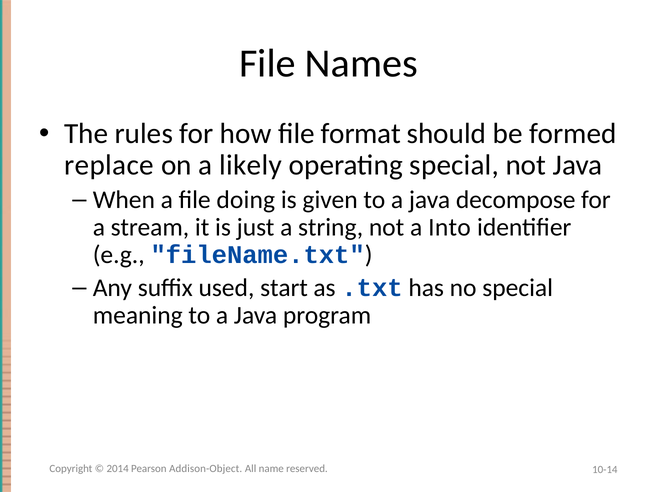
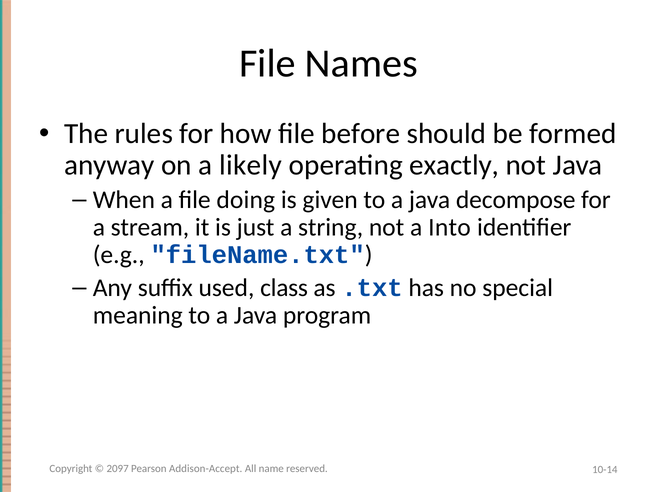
format: format -> before
replace: replace -> anyway
operating special: special -> exactly
start: start -> class
2014: 2014 -> 2097
Addison-Object: Addison-Object -> Addison-Accept
